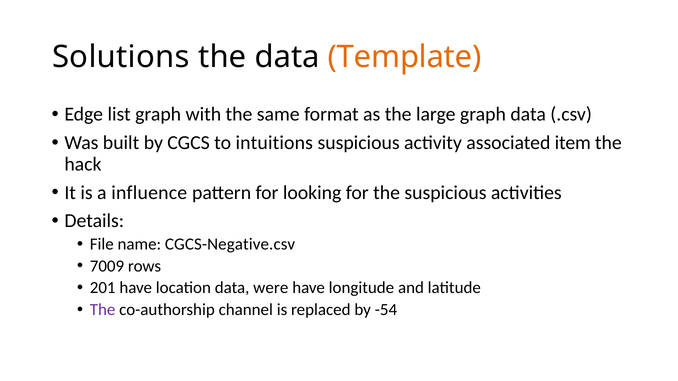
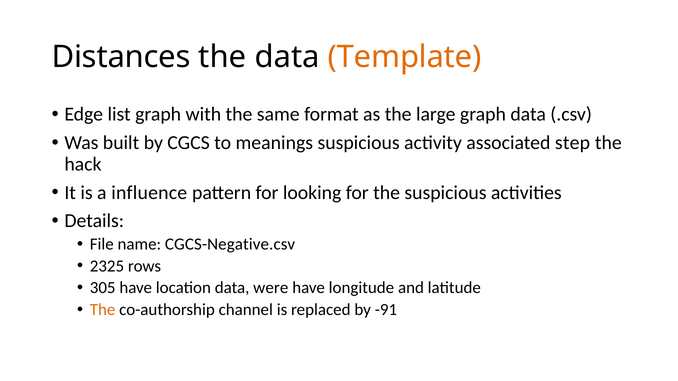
Solutions: Solutions -> Distances
intuitions: intuitions -> meanings
item: item -> step
7009: 7009 -> 2325
201: 201 -> 305
The at (103, 310) colour: purple -> orange
-54: -54 -> -91
